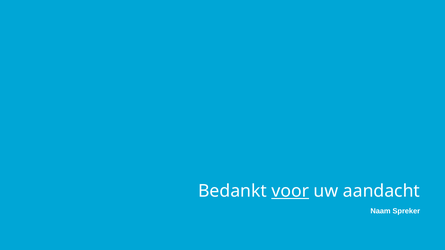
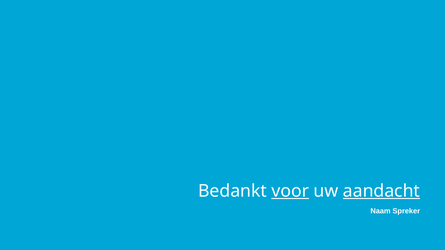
aandacht underline: none -> present
